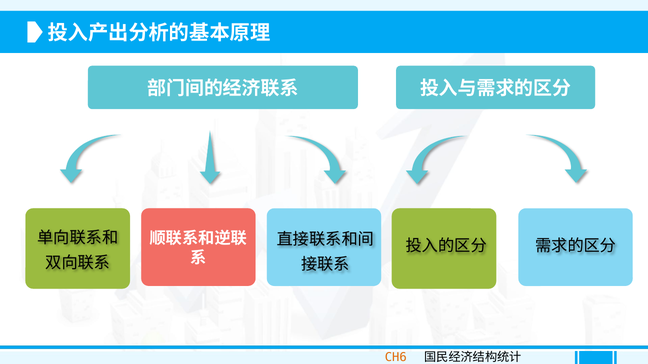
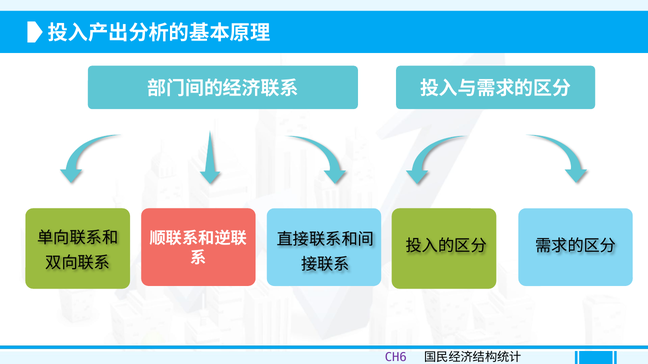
CH6 colour: orange -> purple
